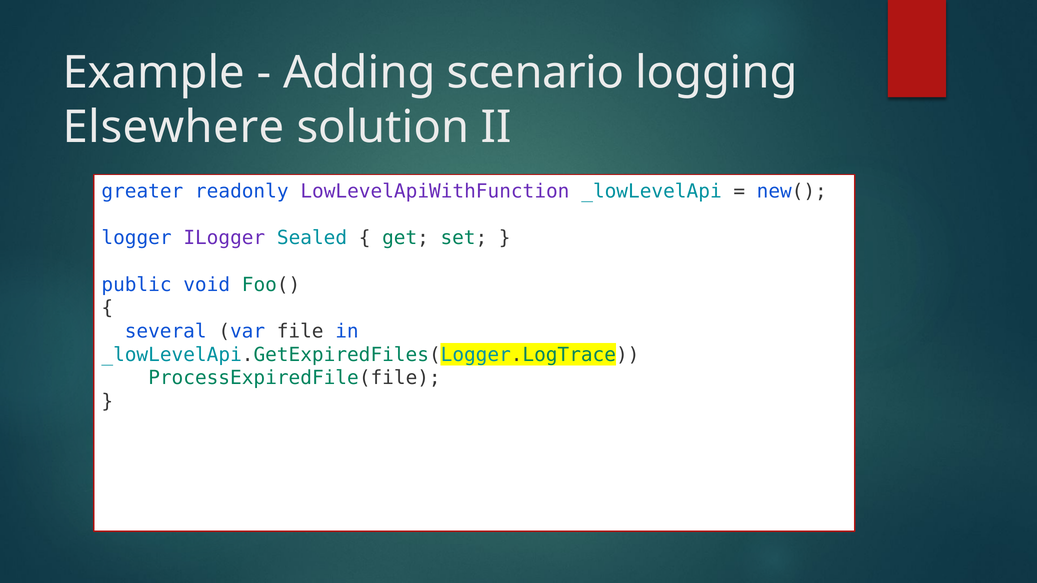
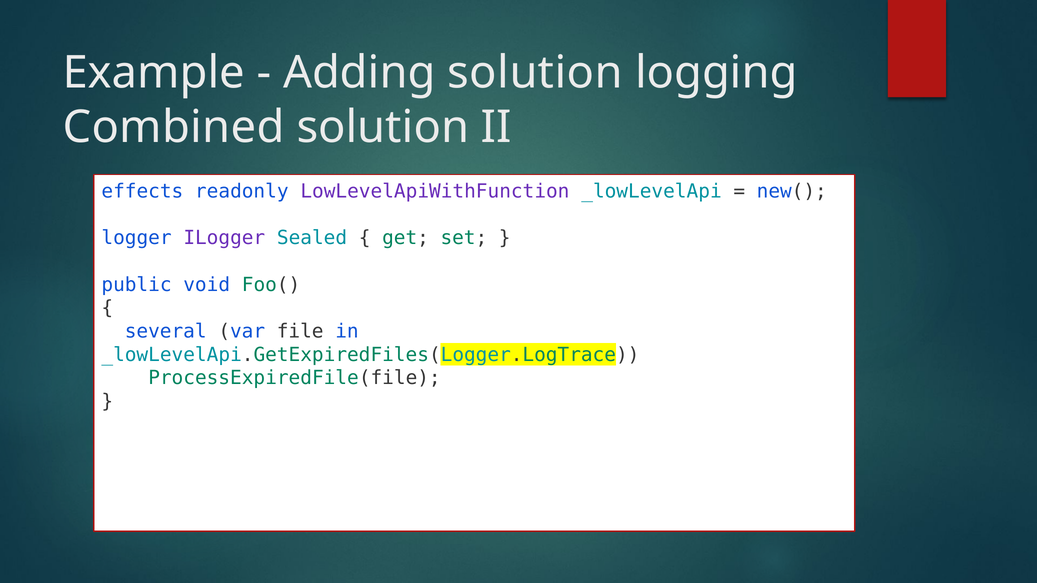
Adding scenario: scenario -> solution
Elsewhere: Elsewhere -> Combined
greater: greater -> effects
